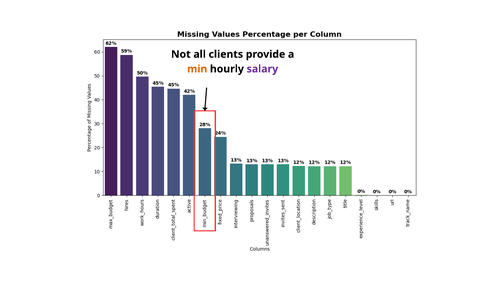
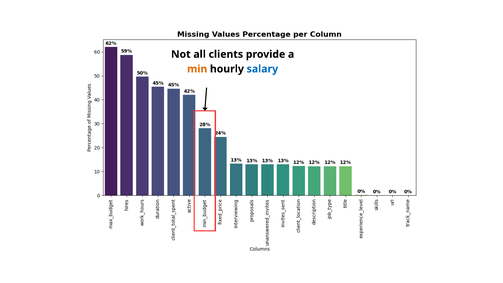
salary colour: purple -> blue
